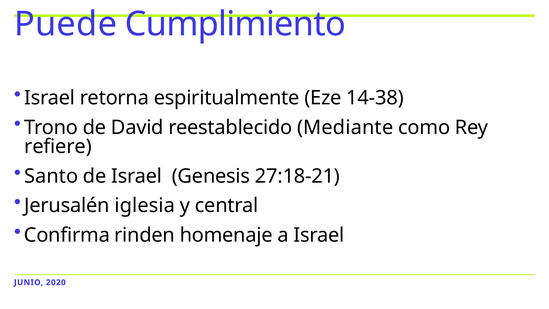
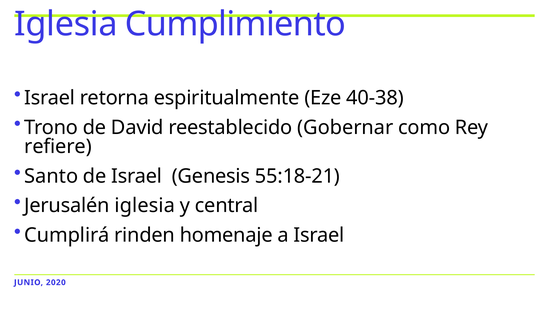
Puede at (66, 24): Puede -> Iglesia
14-38: 14-38 -> 40-38
Mediante: Mediante -> Gobernar
27:18-21: 27:18-21 -> 55:18-21
Confirma: Confirma -> Cumplirá
